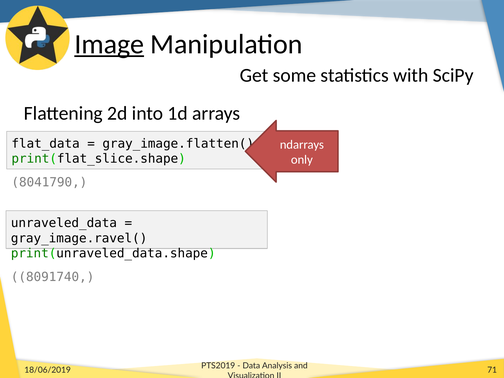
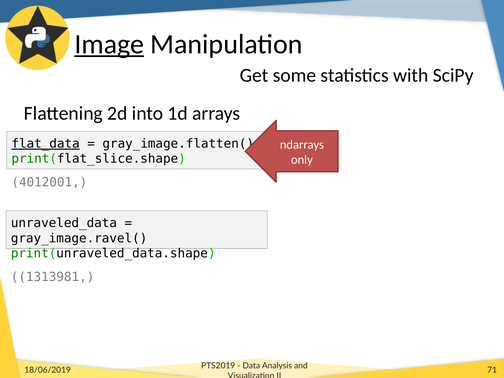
flat_data underline: none -> present
8041790: 8041790 -> 4012001
8091740: 8091740 -> 1313981
